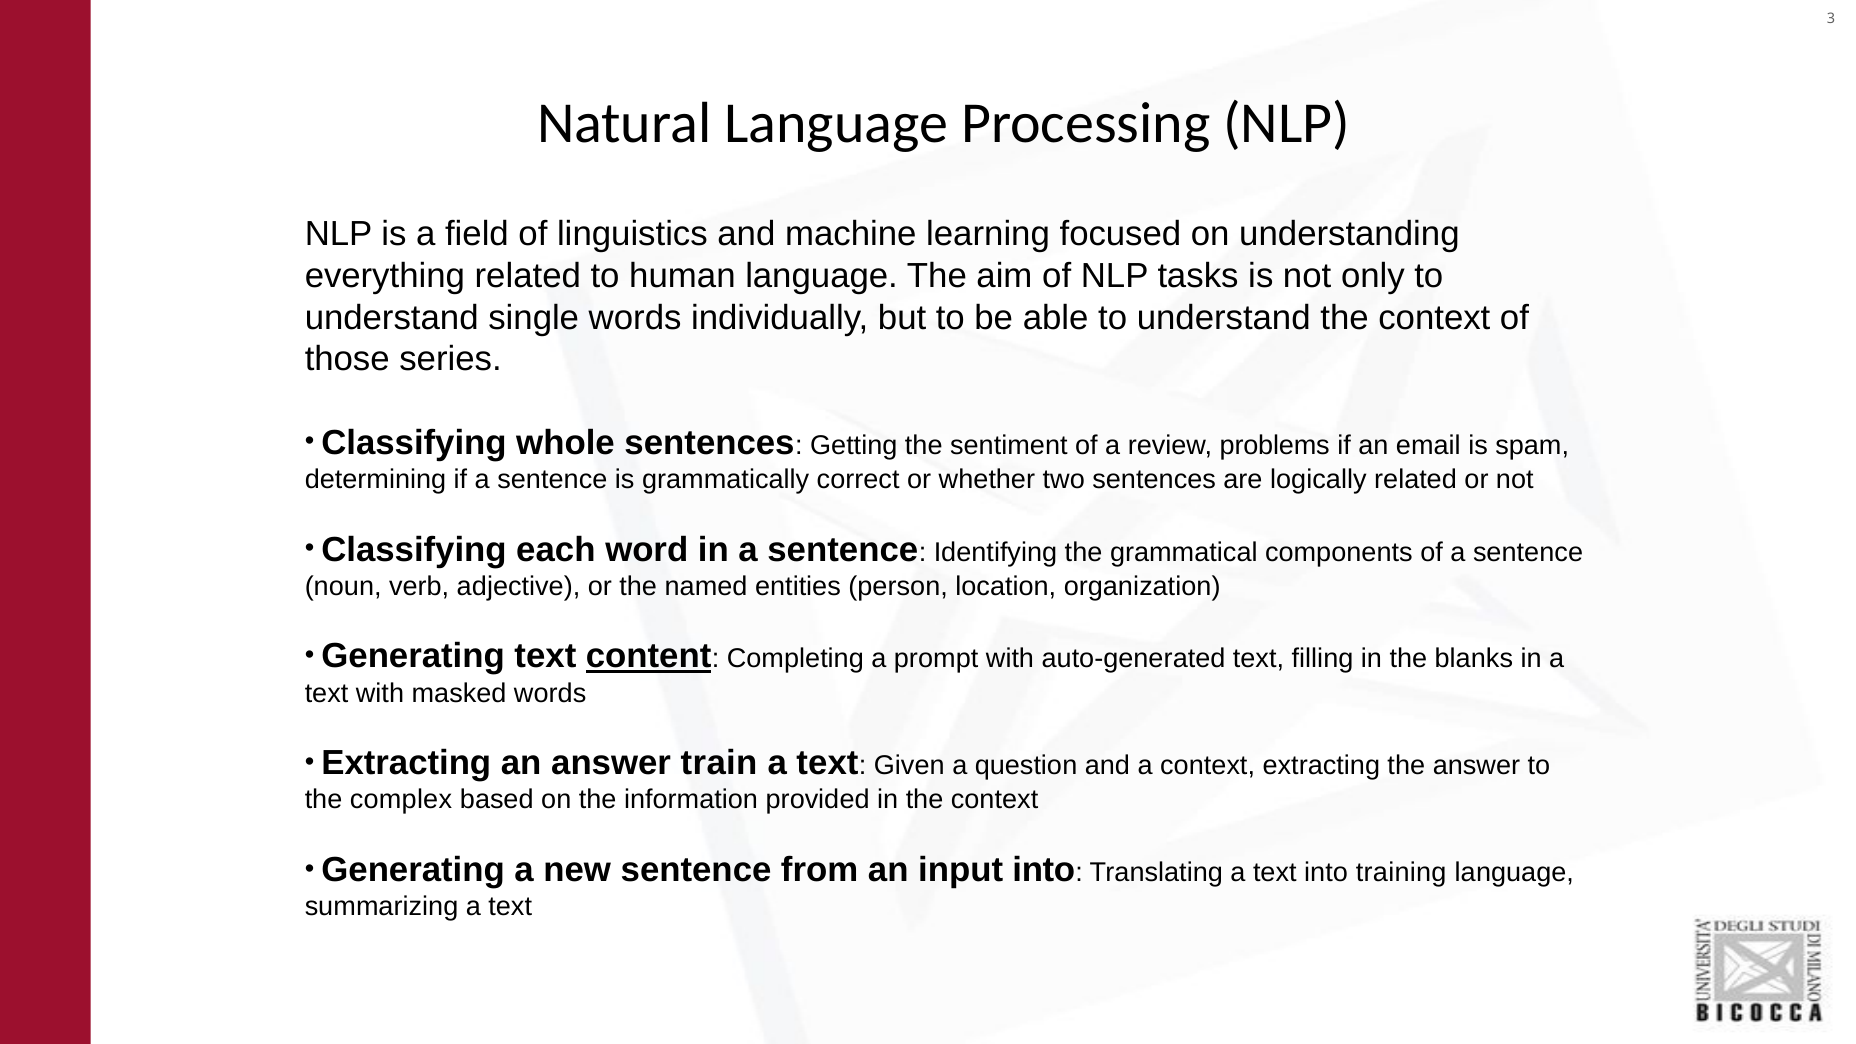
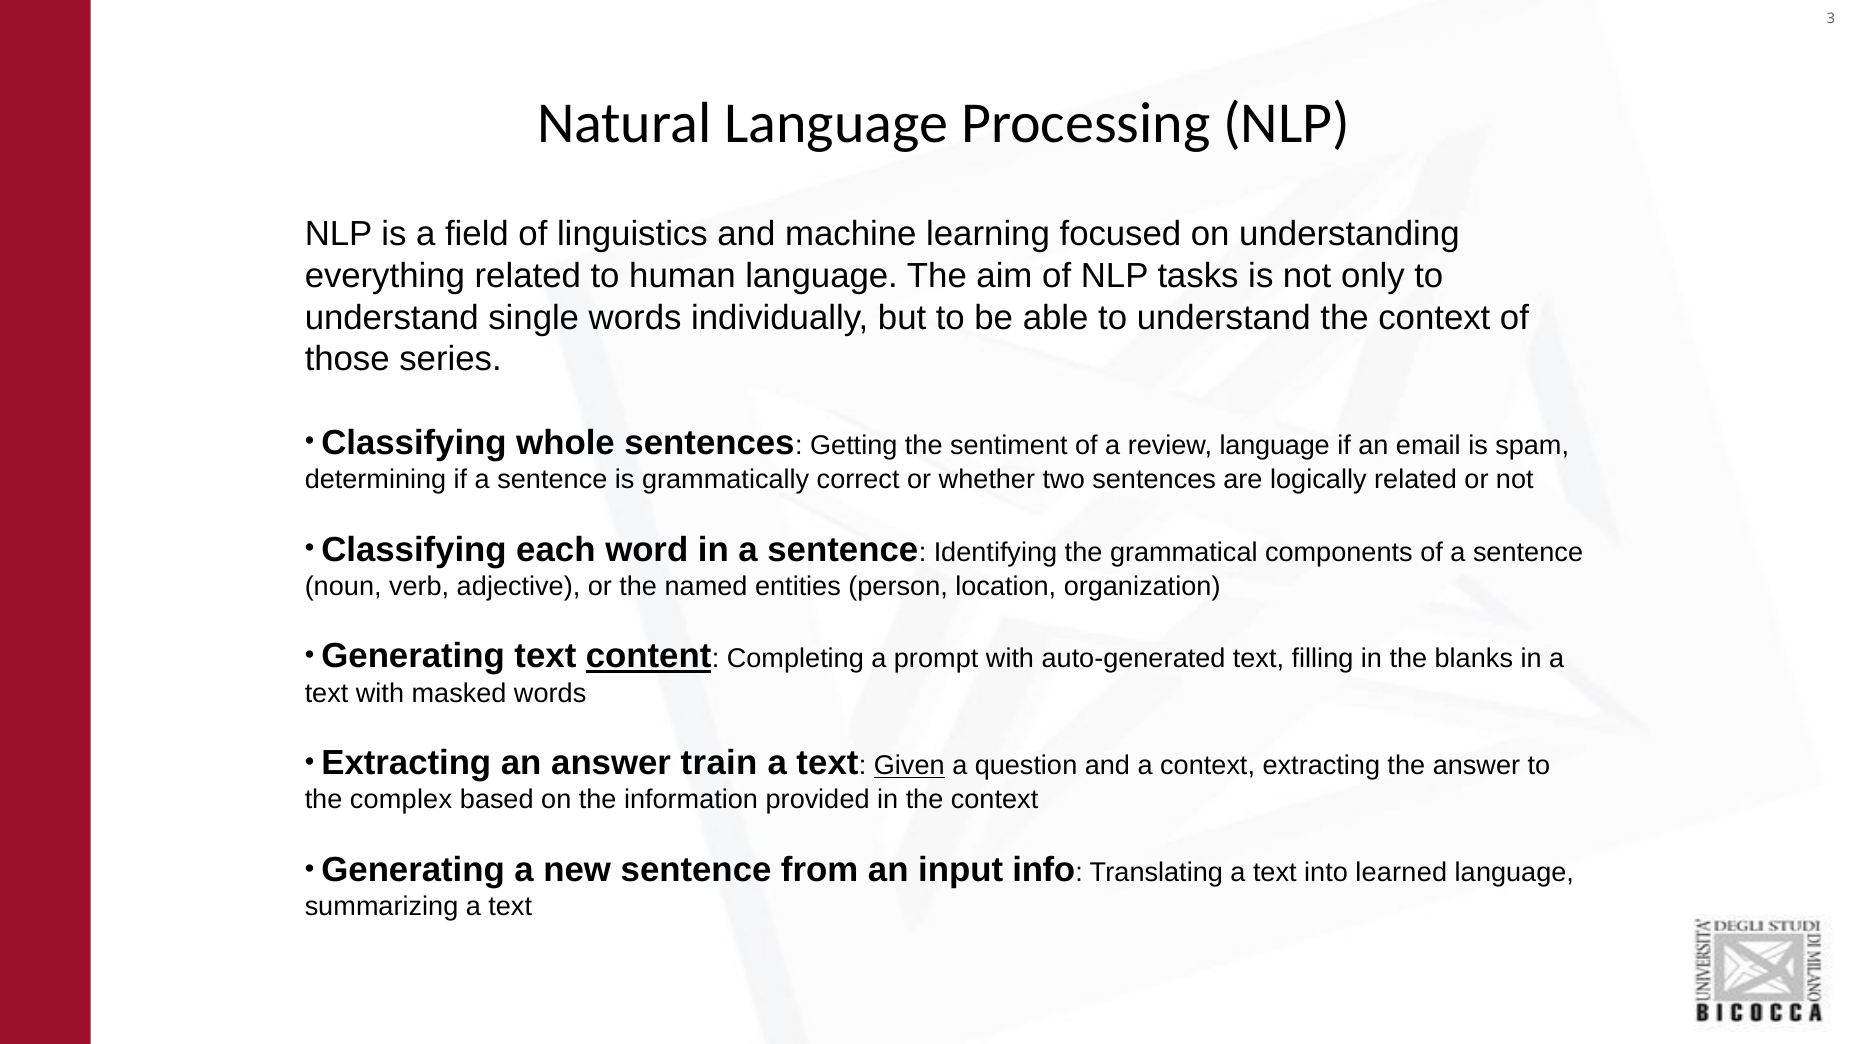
review problems: problems -> language
Given underline: none -> present
input into: into -> info
training: training -> learned
